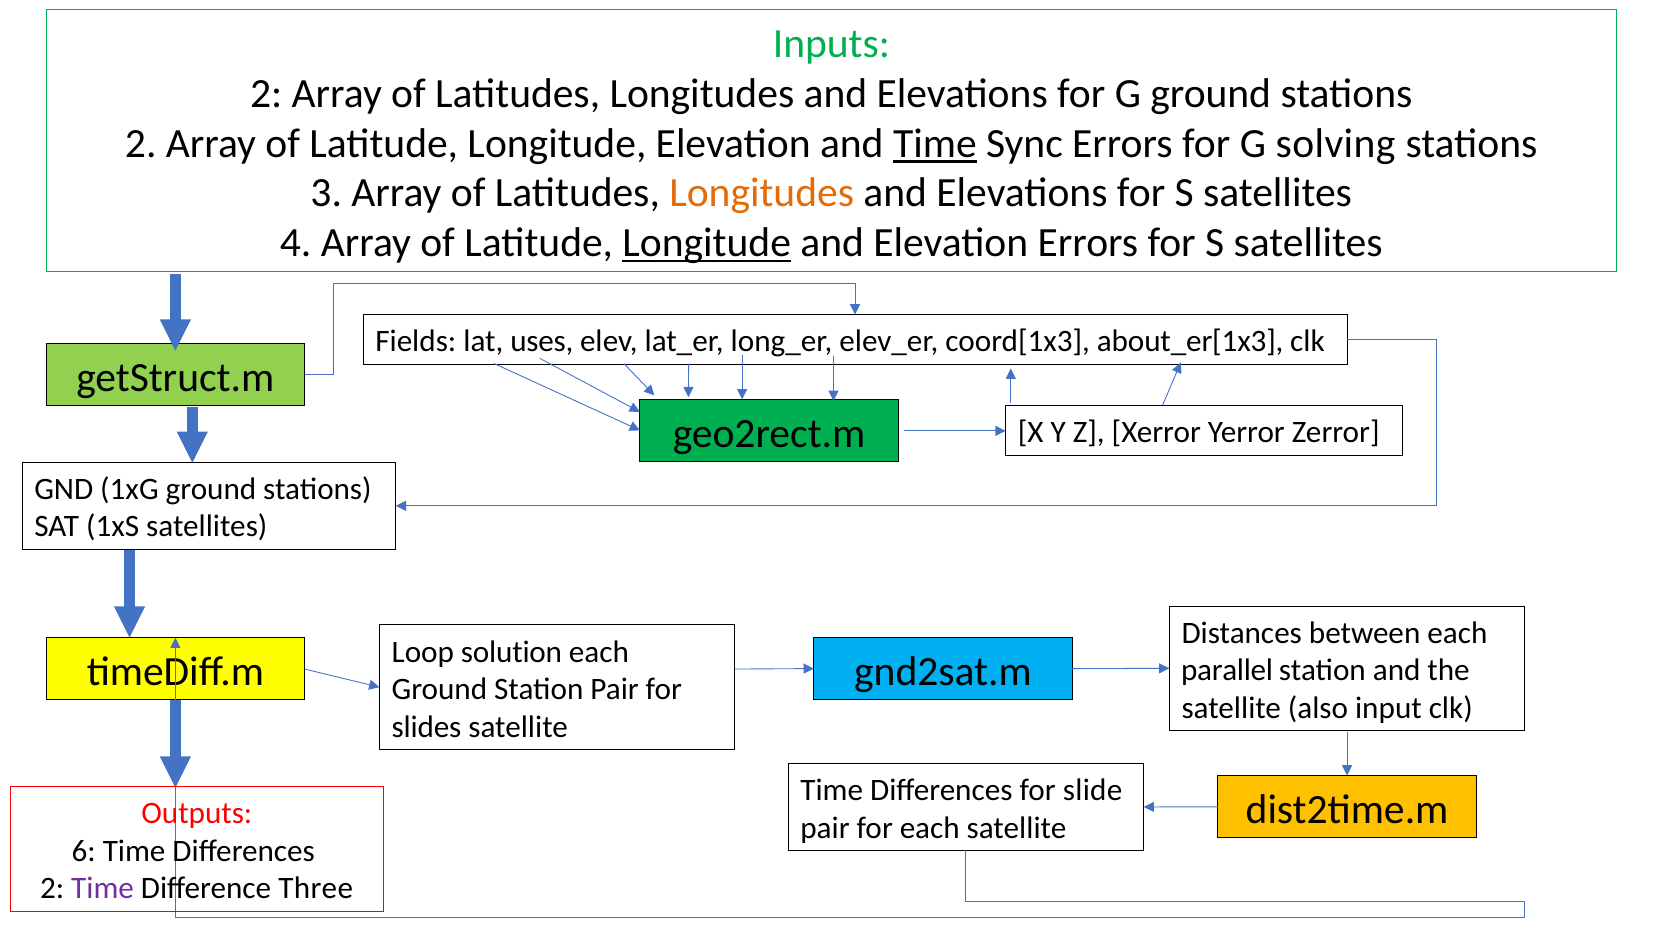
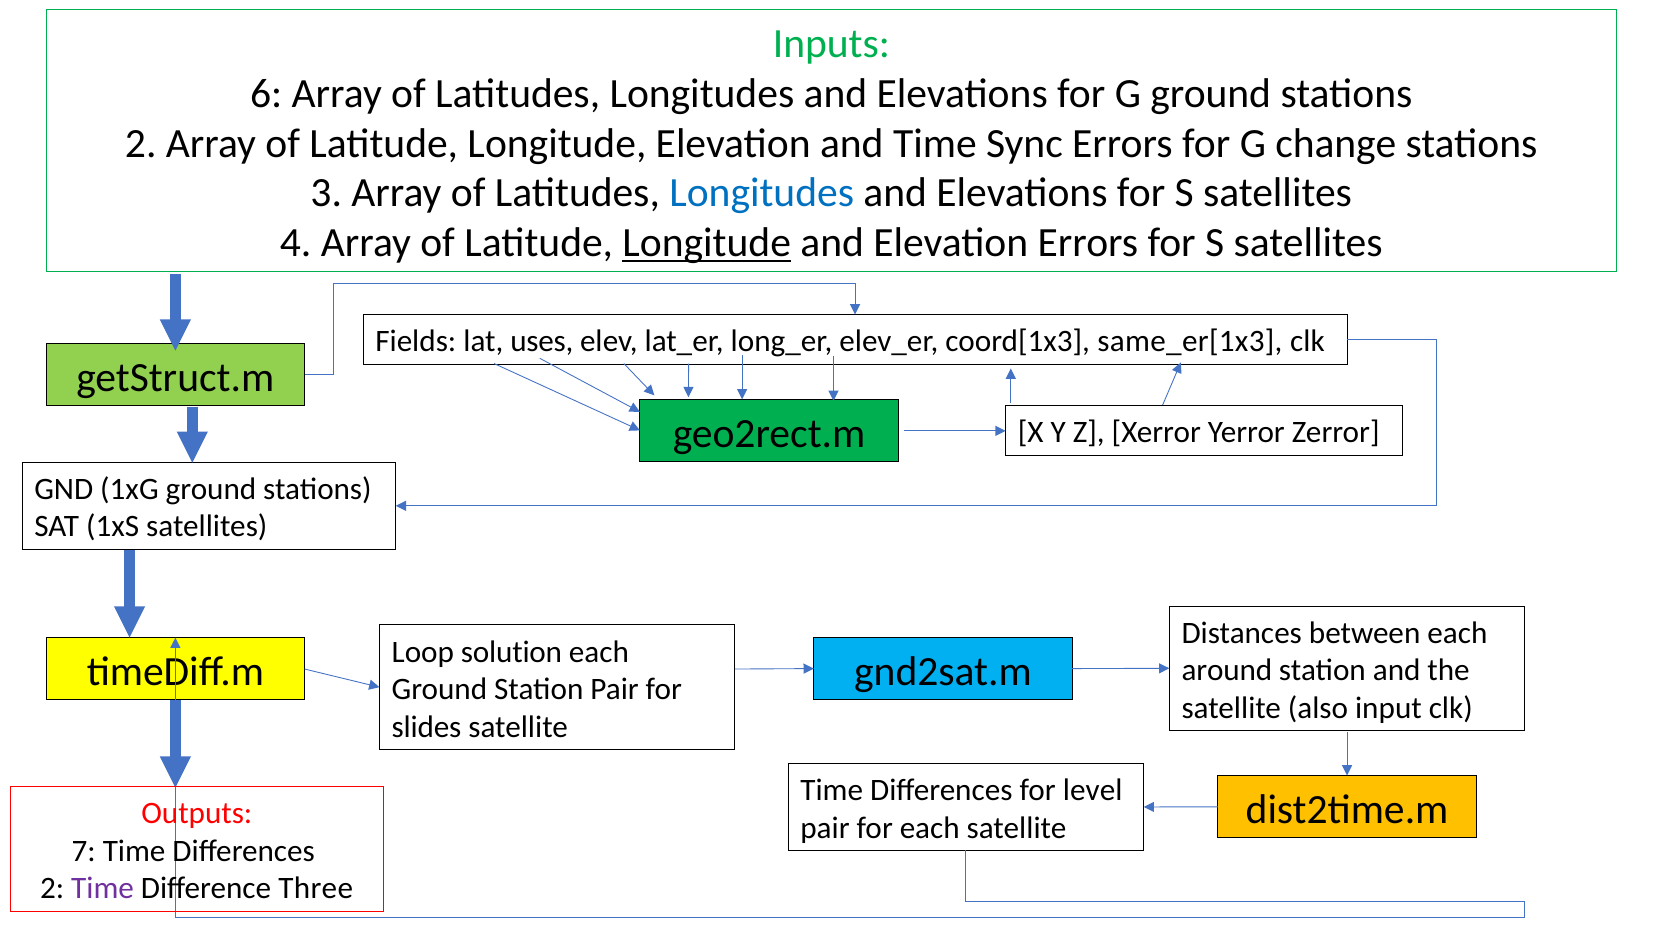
2 at (266, 94): 2 -> 6
Time at (935, 143) underline: present -> none
solving: solving -> change
Longitudes at (762, 193) colour: orange -> blue
about_er[1x3: about_er[1x3 -> same_er[1x3
parallel: parallel -> around
slide: slide -> level
6: 6 -> 7
